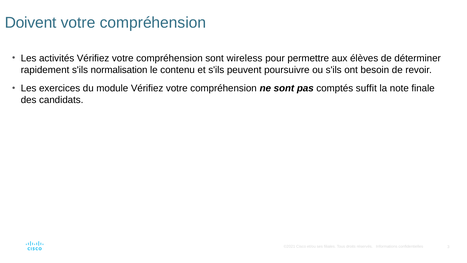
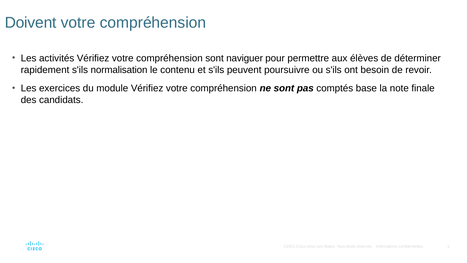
wireless: wireless -> naviguer
suffit: suffit -> base
